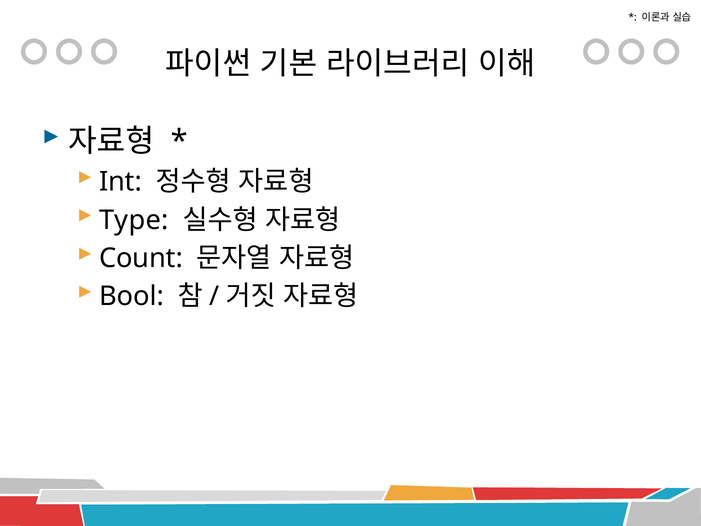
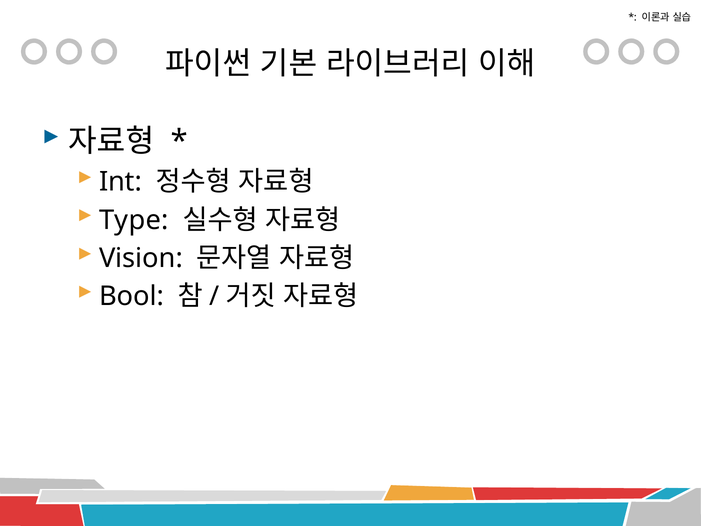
Count: Count -> Vision
